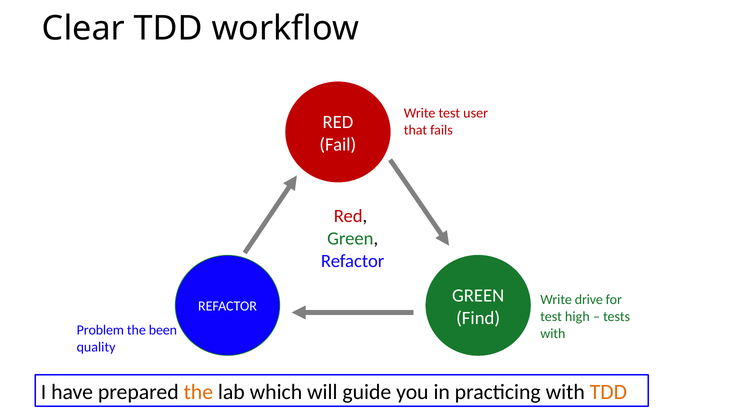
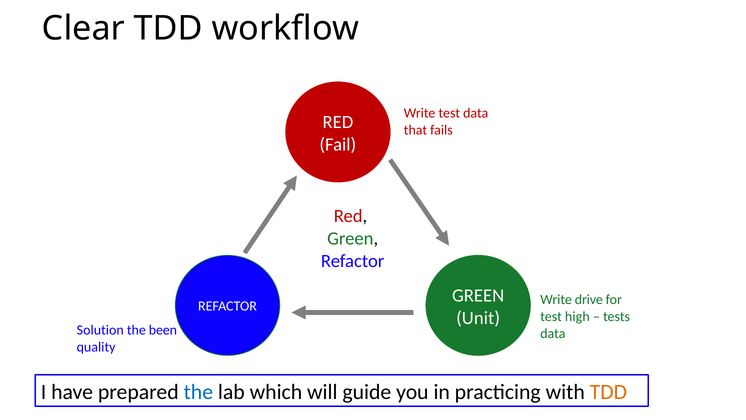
test user: user -> data
Find: Find -> Unit
Problem: Problem -> Solution
with at (553, 333): with -> data
the at (198, 392) colour: orange -> blue
